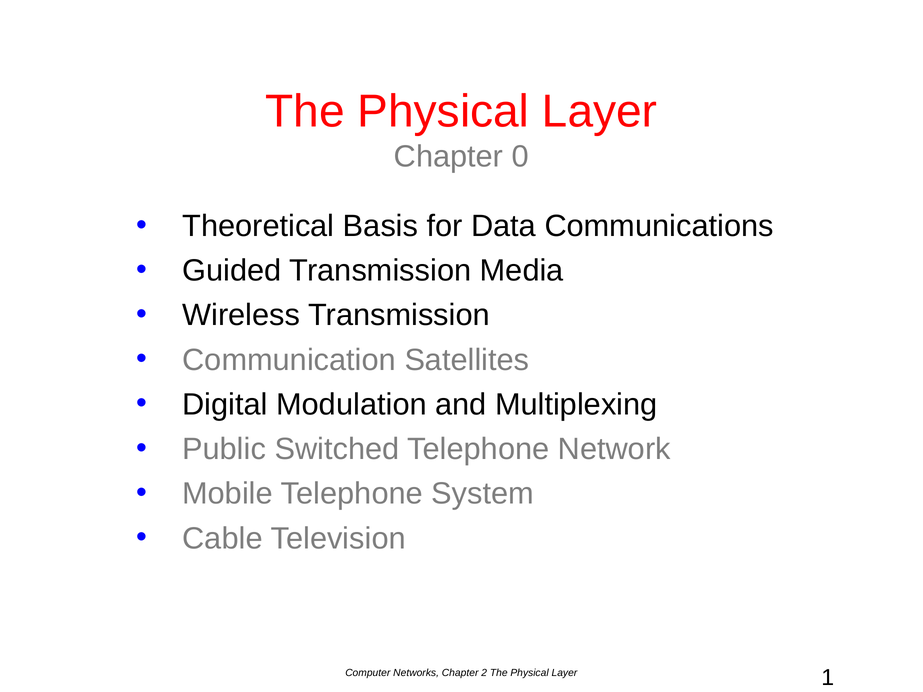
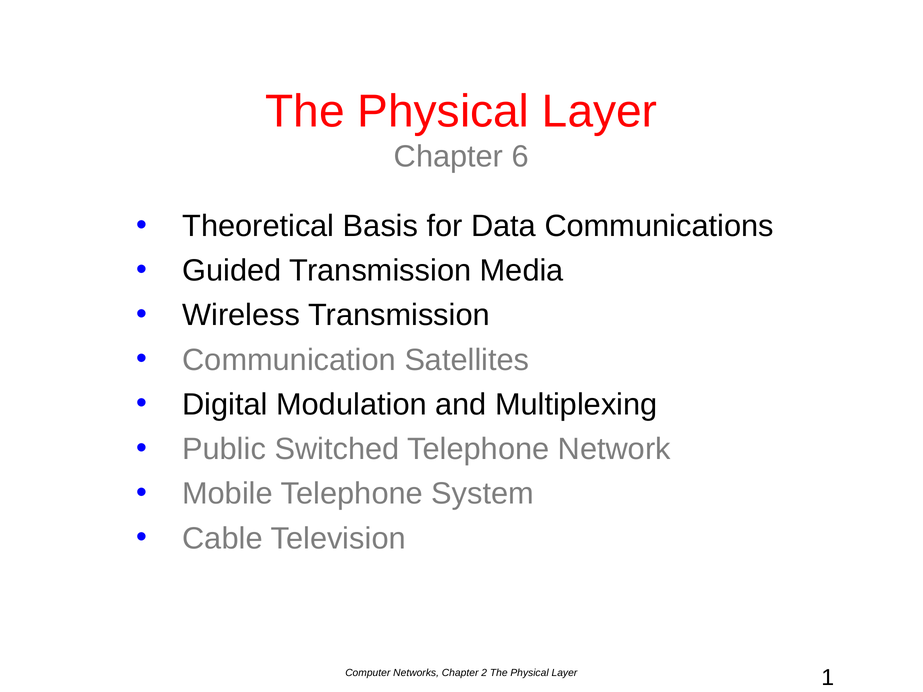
0: 0 -> 6
